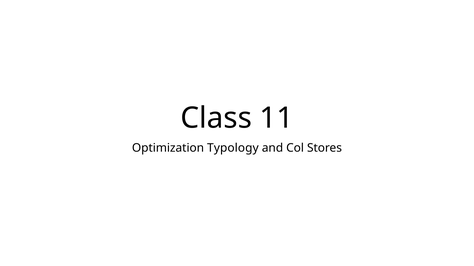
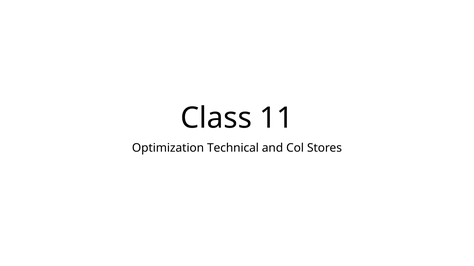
Typology: Typology -> Technical
